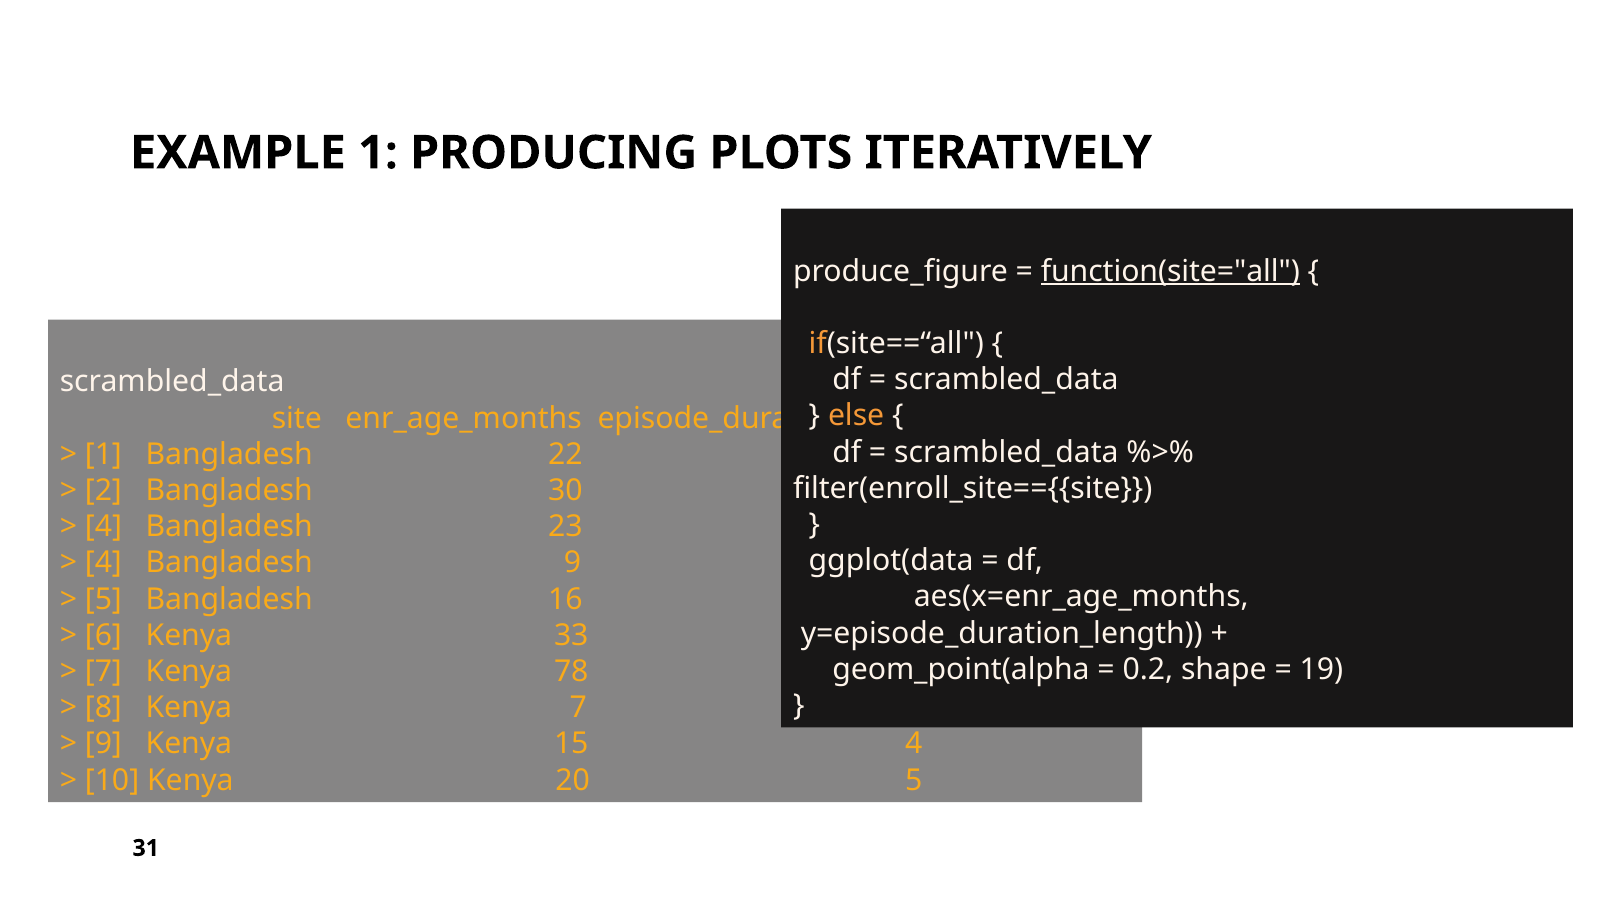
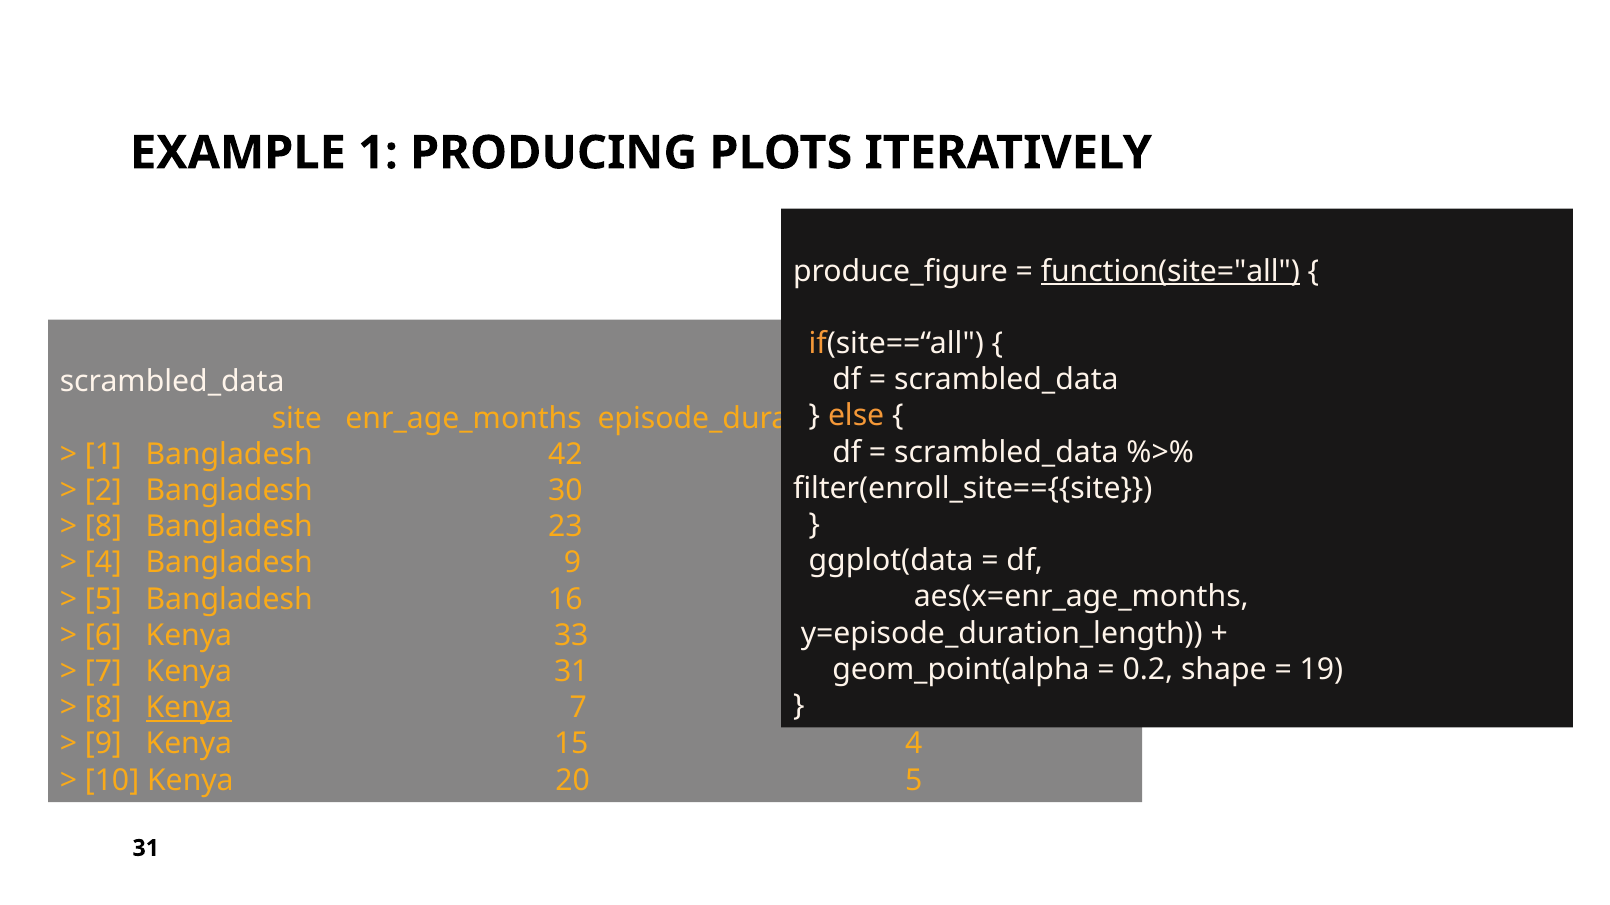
22: 22 -> 42
4 at (103, 527): 4 -> 8
Kenya 78: 78 -> 31
Kenya at (189, 708) underline: none -> present
